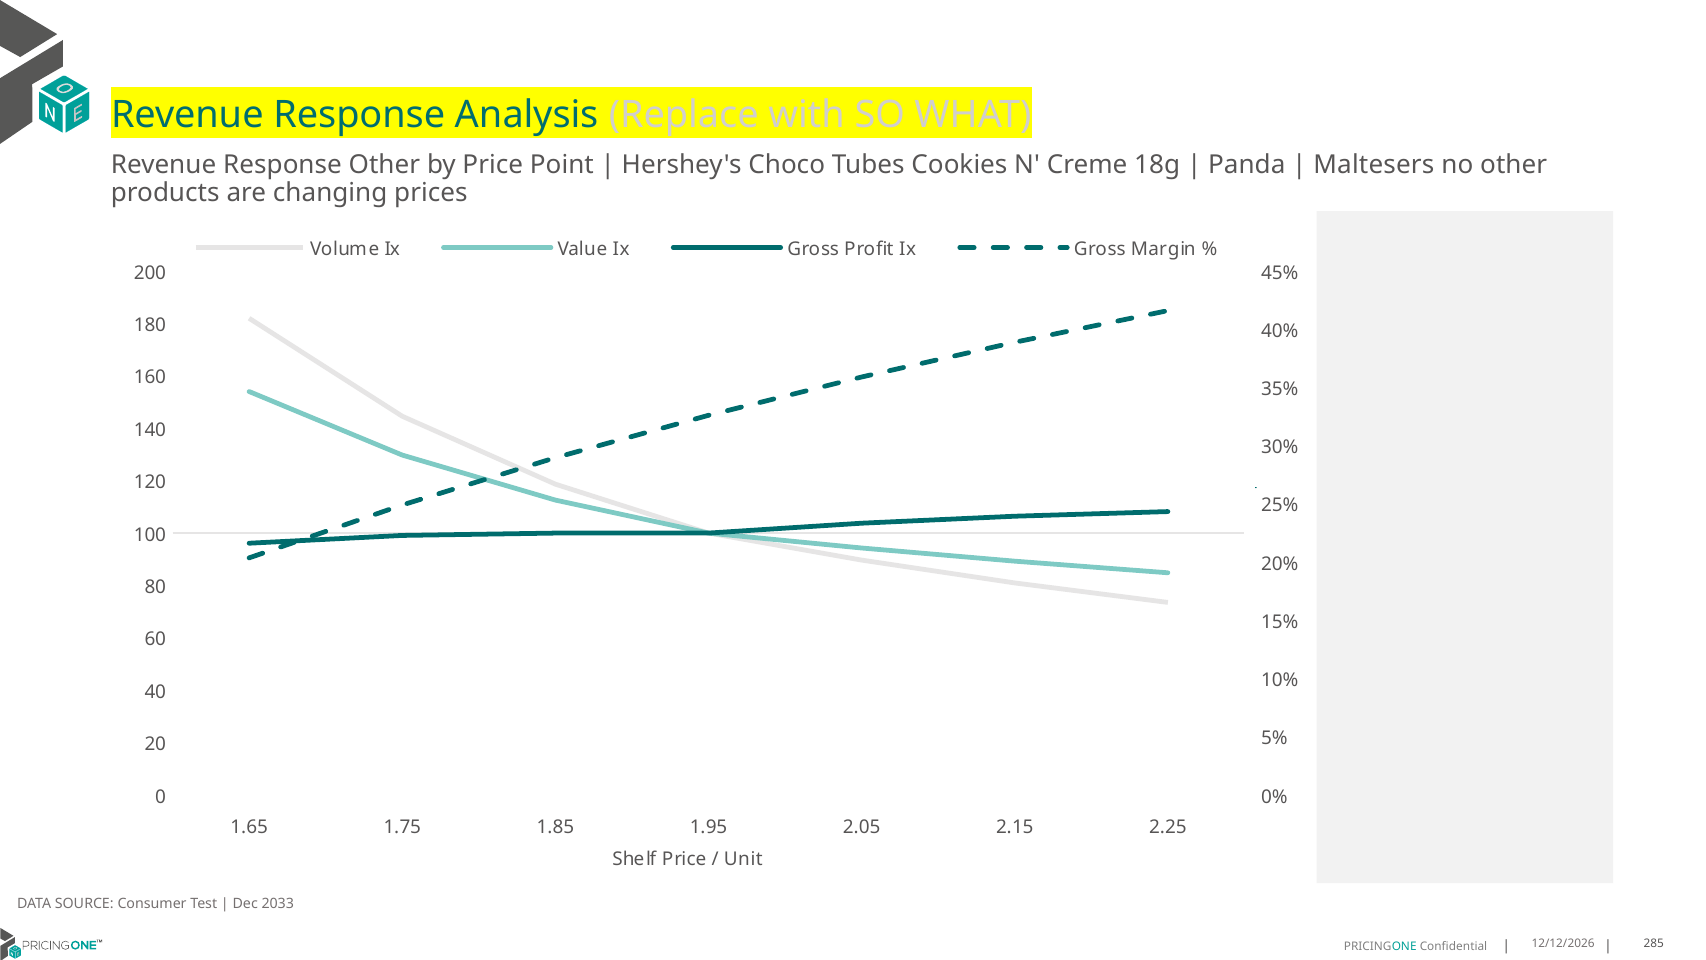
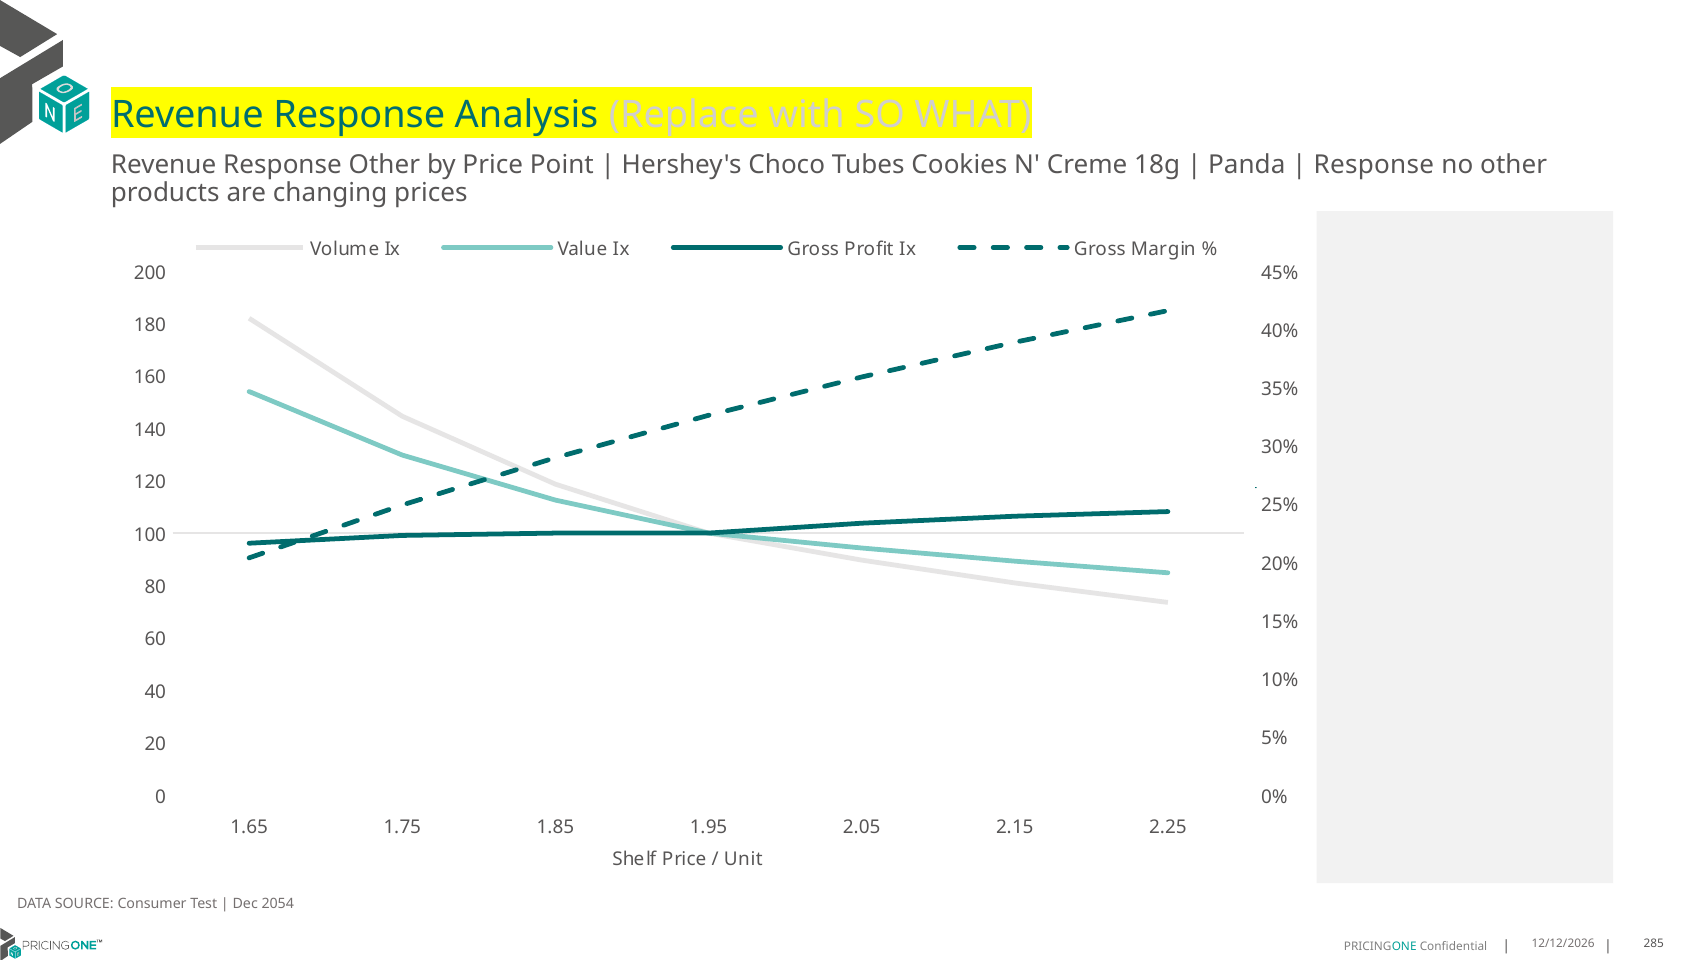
Maltesers at (1374, 165): Maltesers -> Response
2033: 2033 -> 2054
